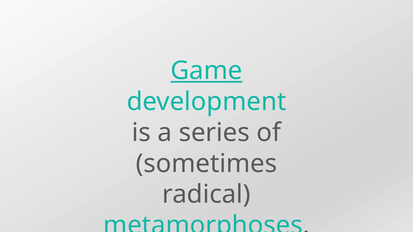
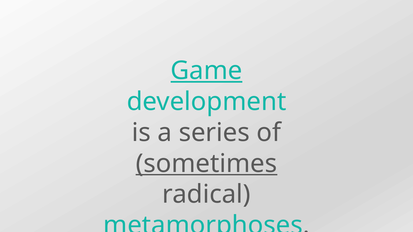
sometimes underline: none -> present
